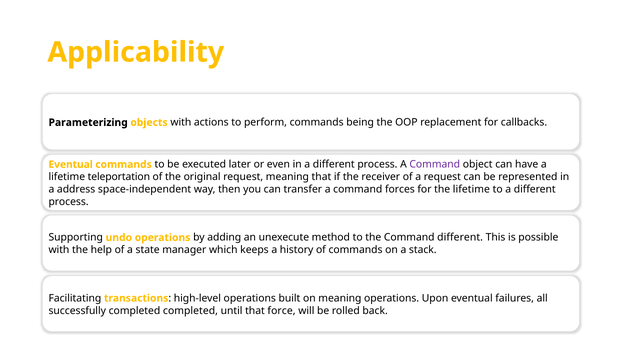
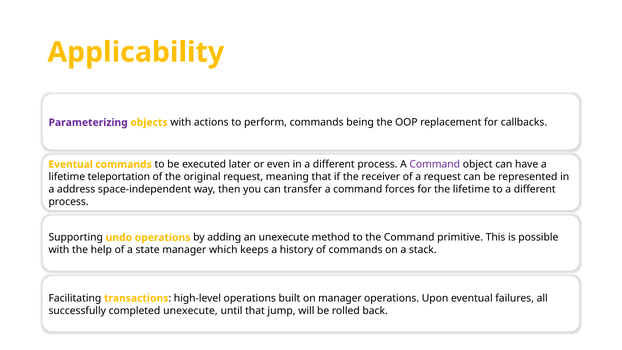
Parameterizing colour: black -> purple
Command different: different -> primitive
on meaning: meaning -> manager
completed completed: completed -> unexecute
force: force -> jump
